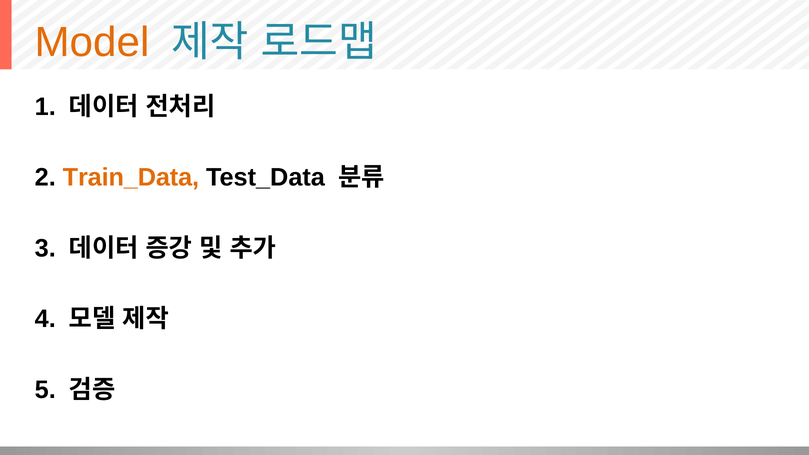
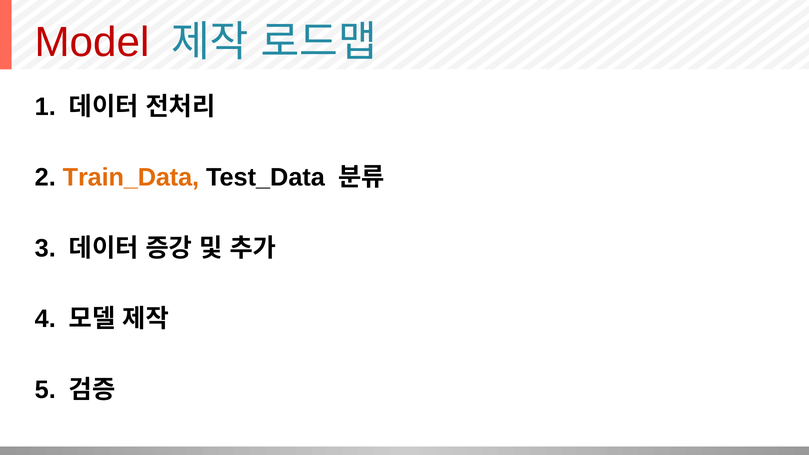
Model colour: orange -> red
